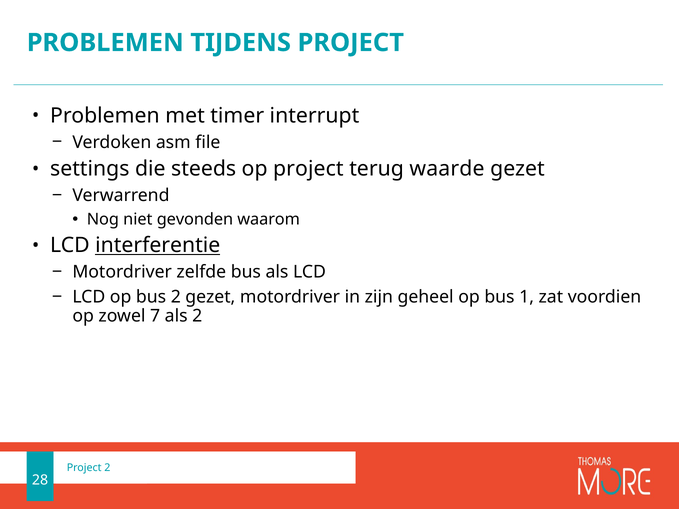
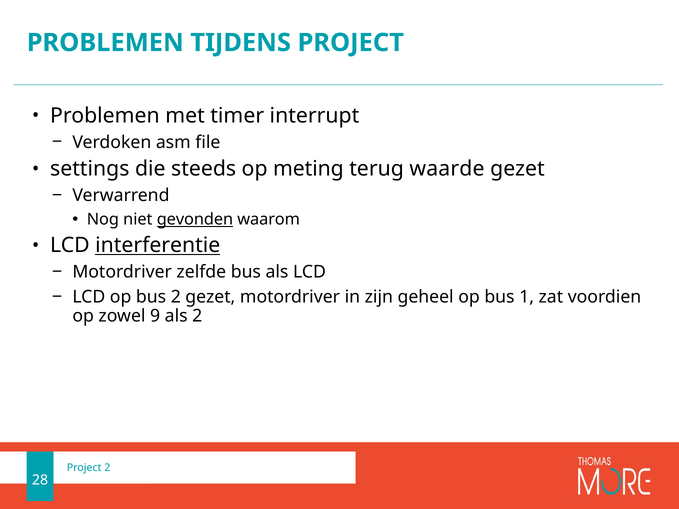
op project: project -> meting
gevonden underline: none -> present
7: 7 -> 9
